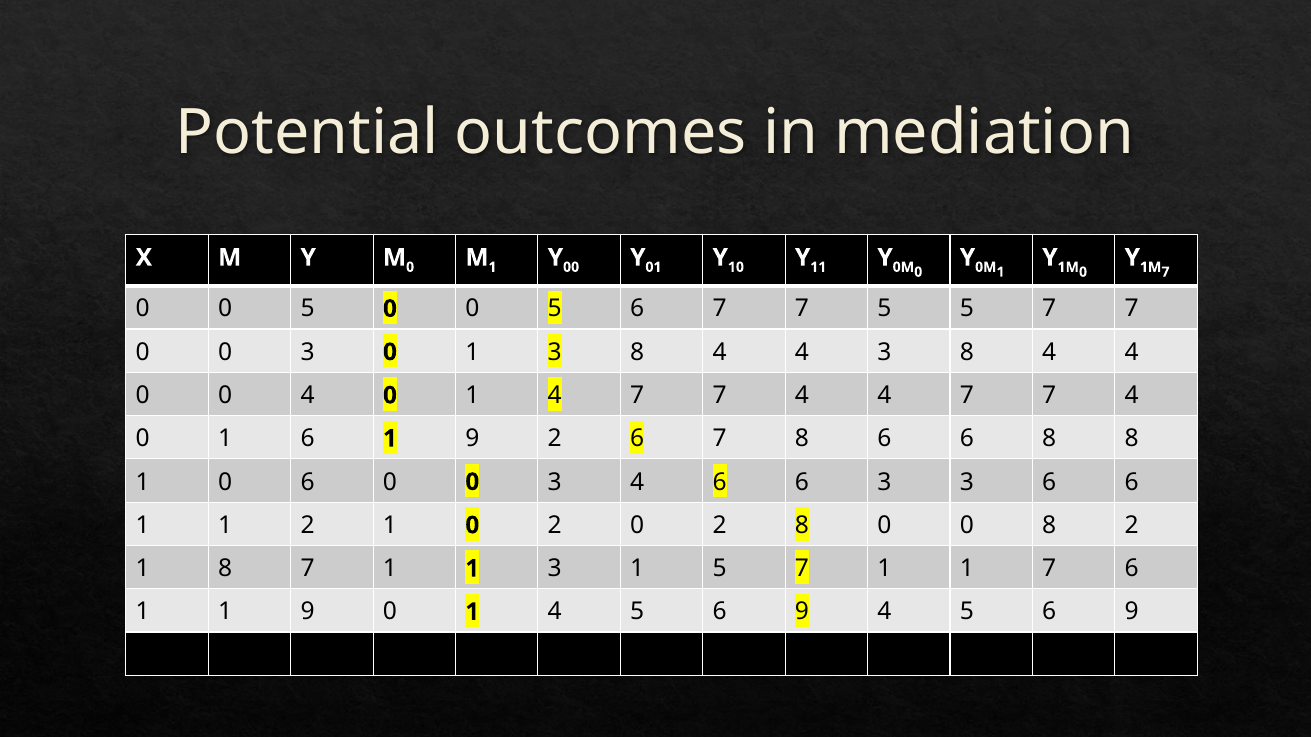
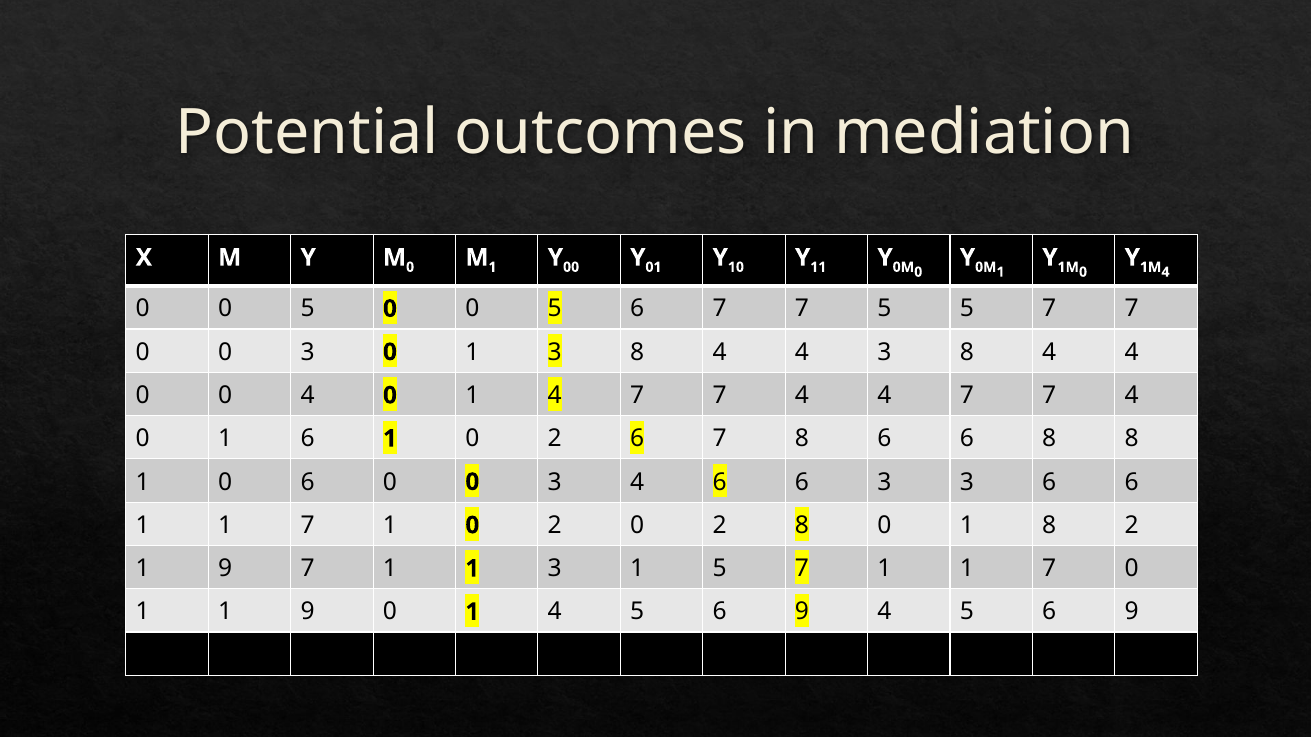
7 at (1165, 272): 7 -> 4
6 1 9: 9 -> 0
2 at (308, 526): 2 -> 7
8 0 0: 0 -> 1
8 at (225, 569): 8 -> 9
1 7 6: 6 -> 0
